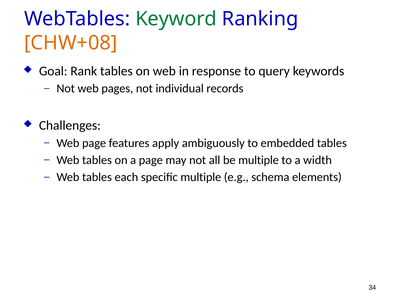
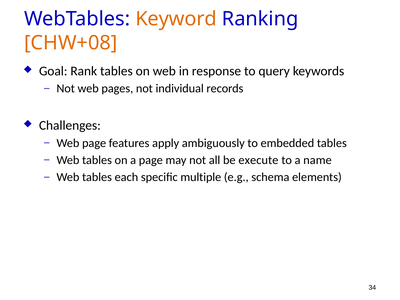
Keyword colour: green -> orange
be multiple: multiple -> execute
width: width -> name
